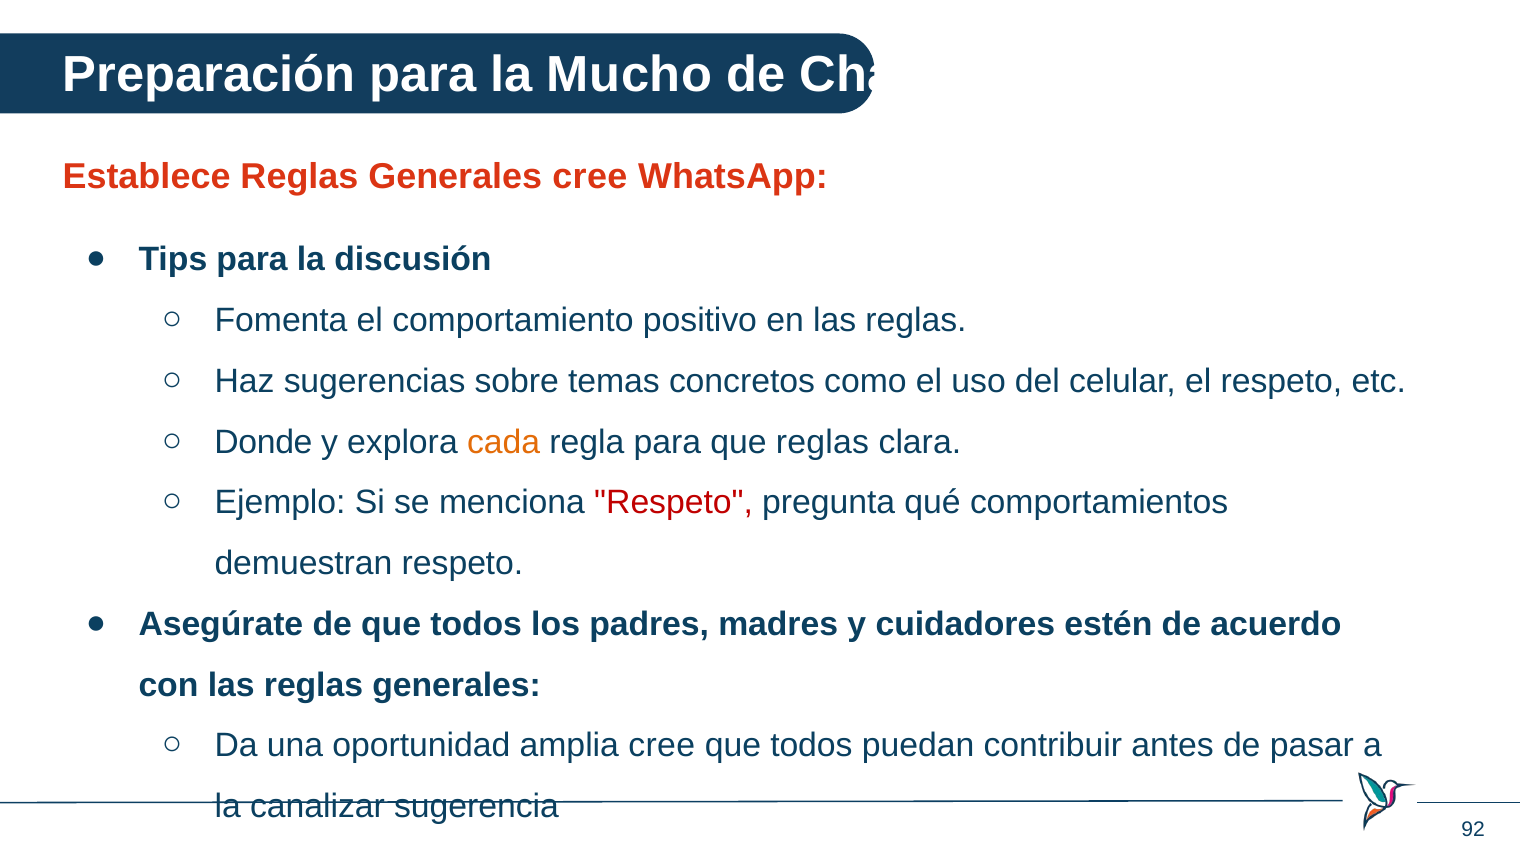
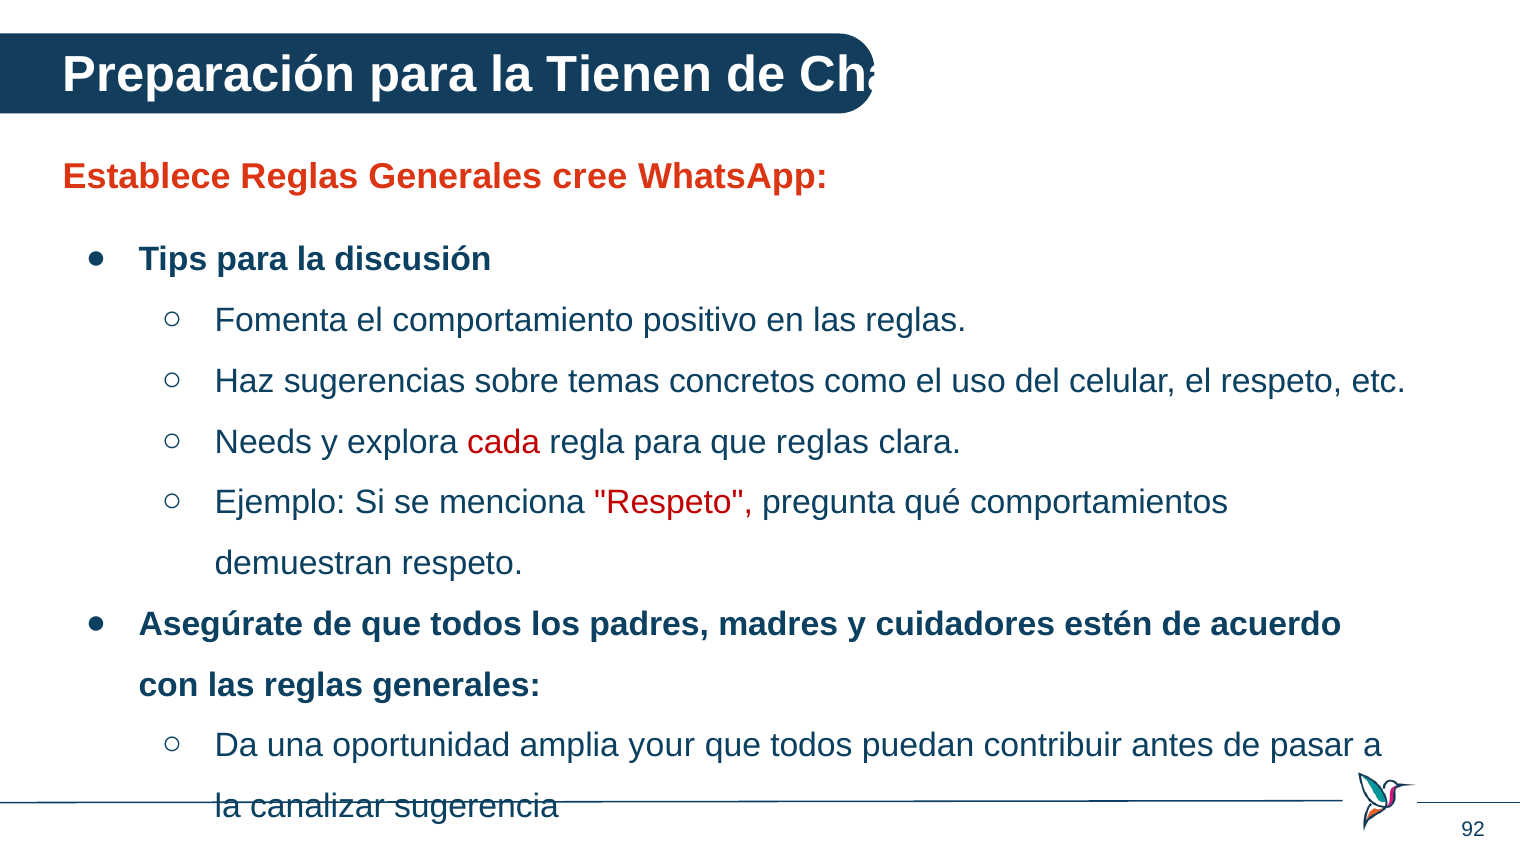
Mucho: Mucho -> Tienen
Donde: Donde -> Needs
cada colour: orange -> red
amplia cree: cree -> your
